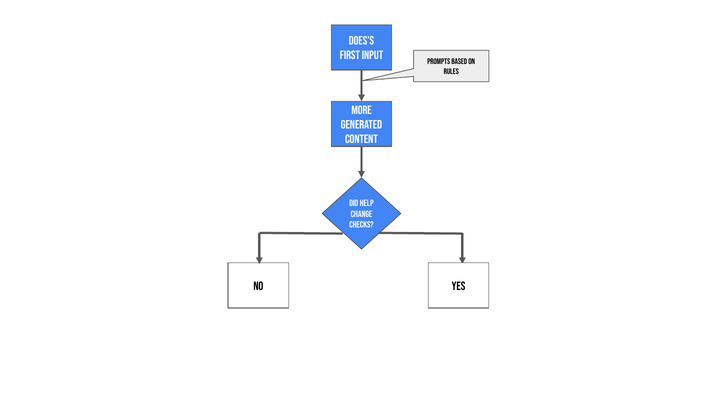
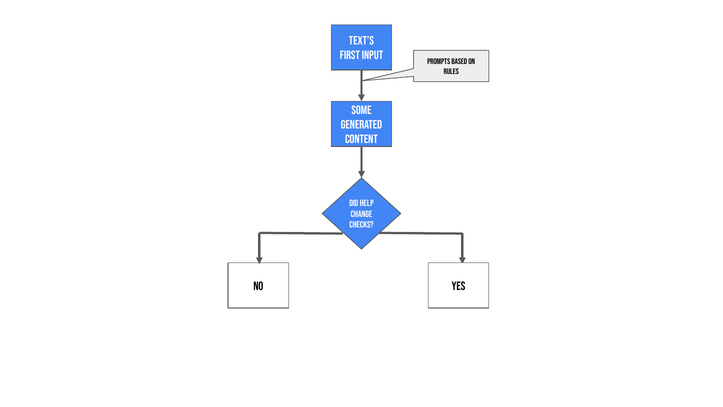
Does’s: Does’s -> Text’s
More: More -> Some
